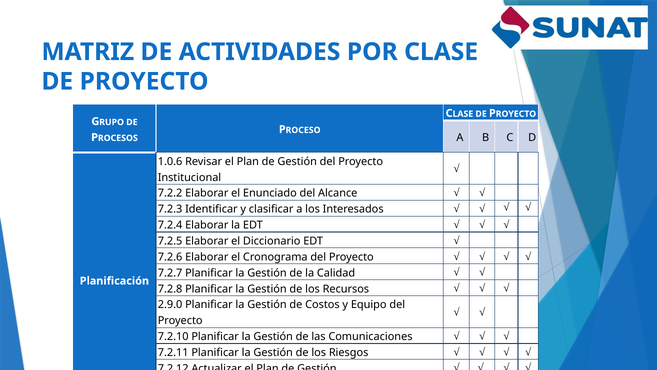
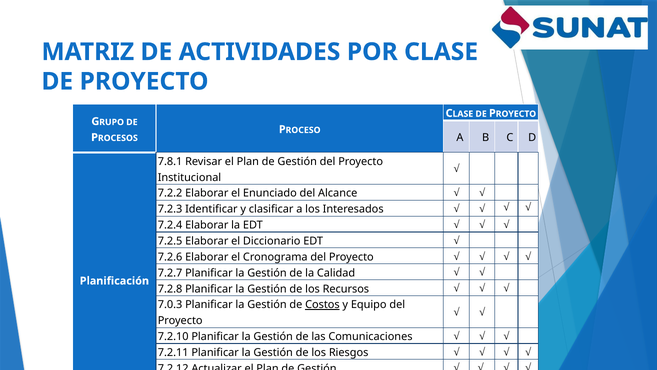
1.0.6: 1.0.6 -> 7.8.1
2.9.0: 2.9.0 -> 7.0.3
Costos underline: none -> present
